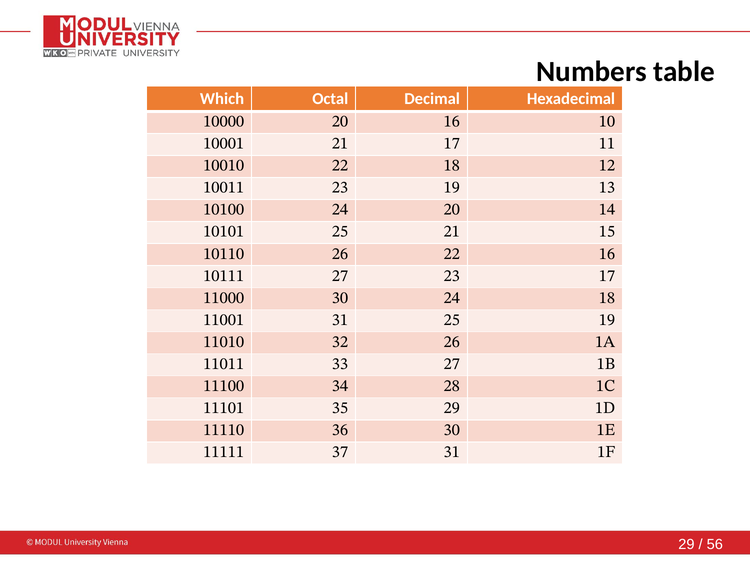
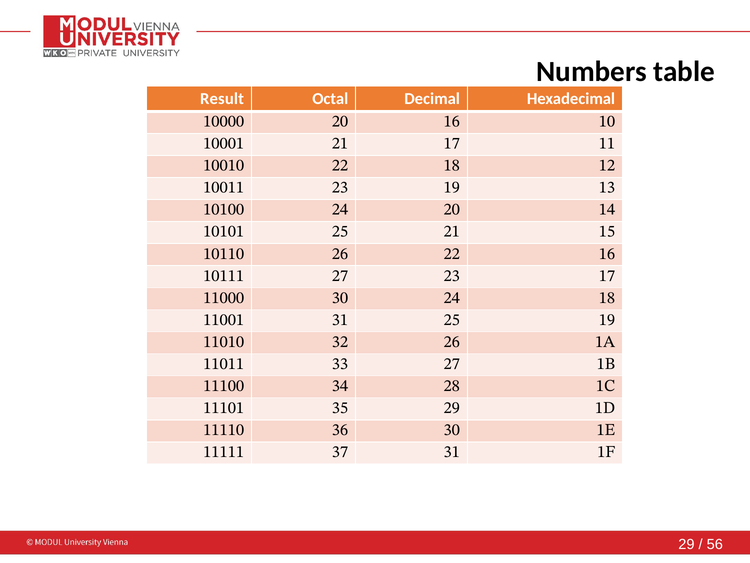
Which: Which -> Result
